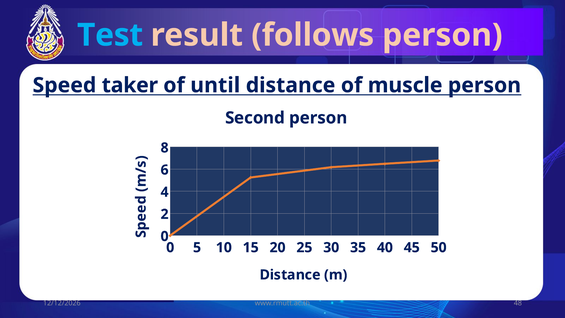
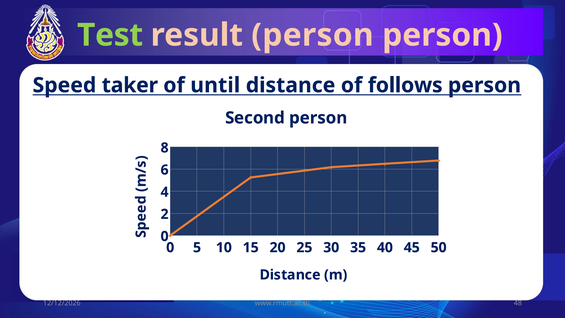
Test colour: light blue -> light green
result follows: follows -> person
muscle: muscle -> follows
